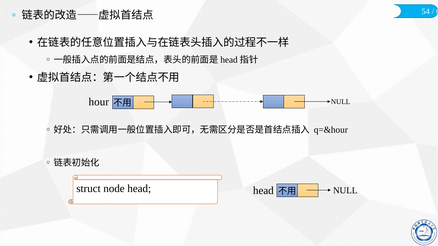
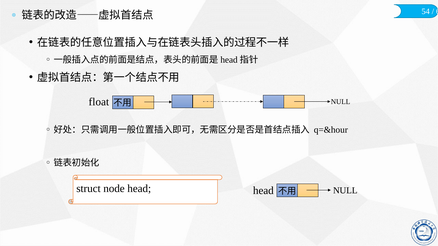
hour: hour -> float
